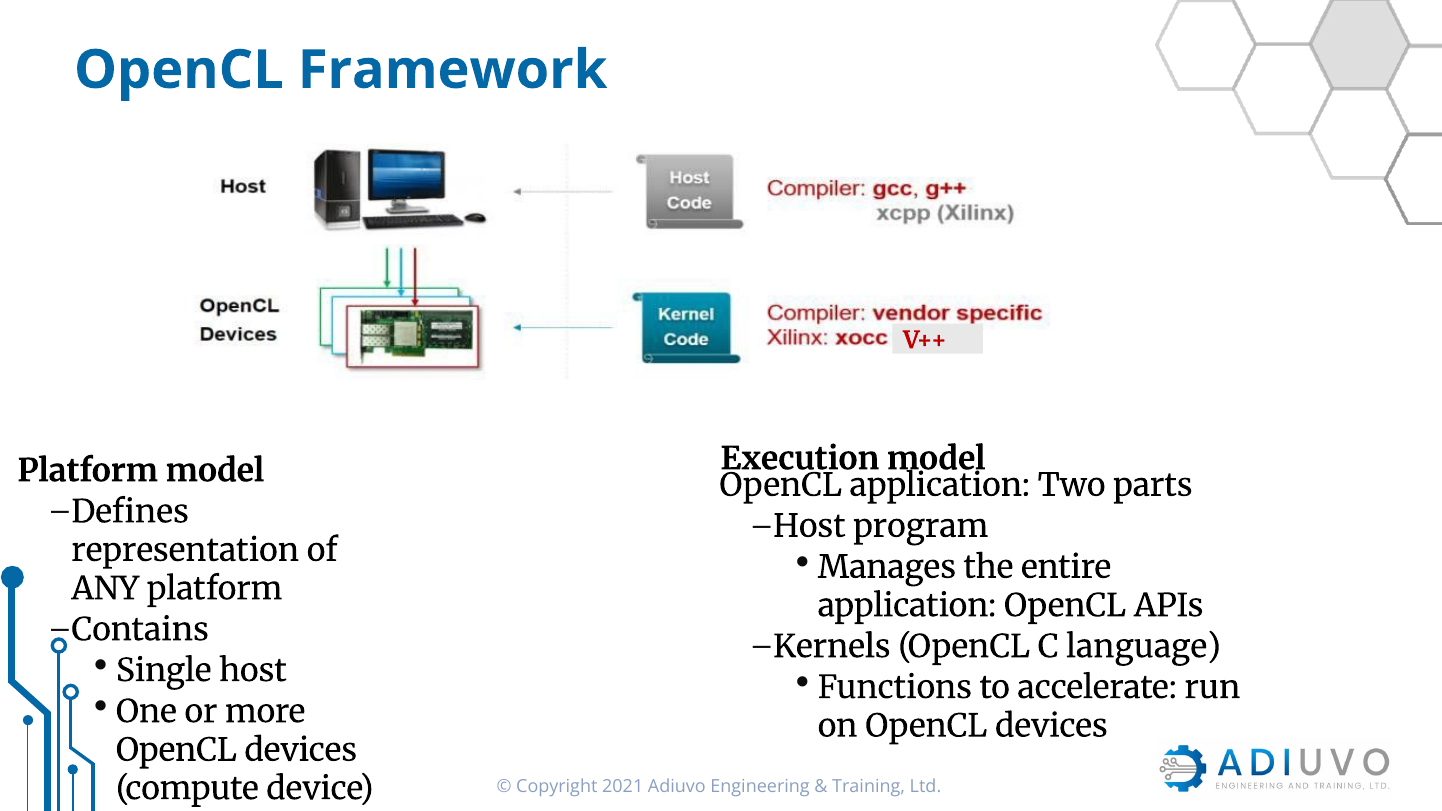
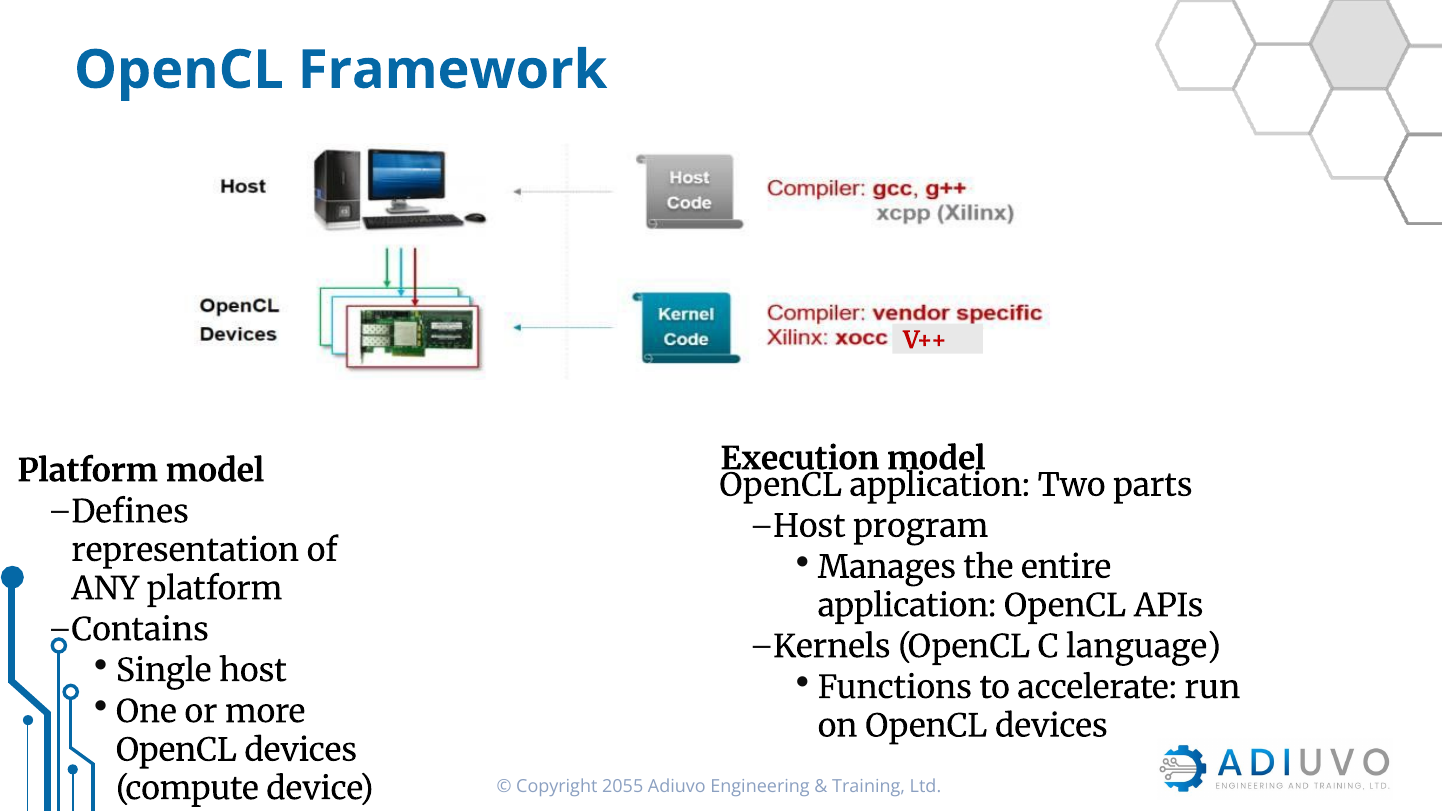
2021: 2021 -> 2055
